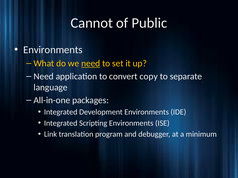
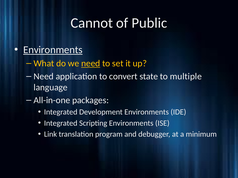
Environments at (53, 50) underline: none -> present
copy: copy -> state
separate: separate -> multiple
